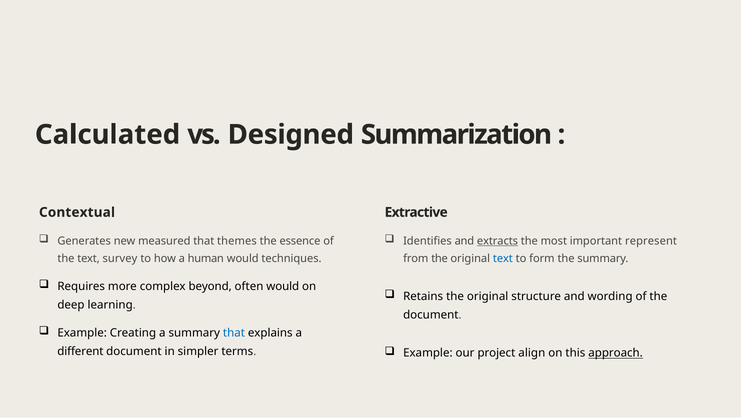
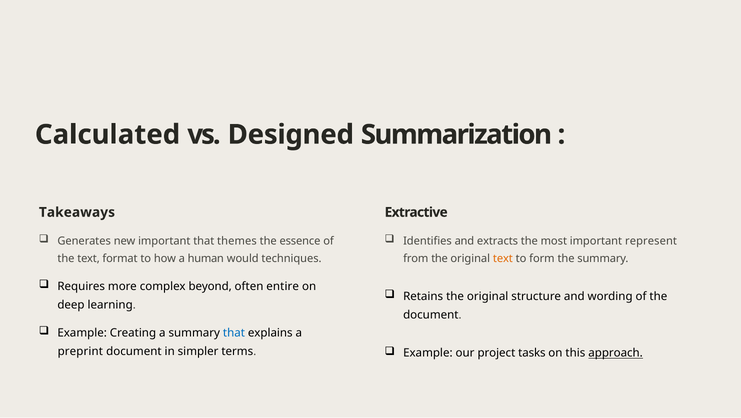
Contextual: Contextual -> Takeaways
new measured: measured -> important
extracts underline: present -> none
survey: survey -> format
text at (503, 259) colour: blue -> orange
often would: would -> entire
align: align -> tasks
different: different -> preprint
